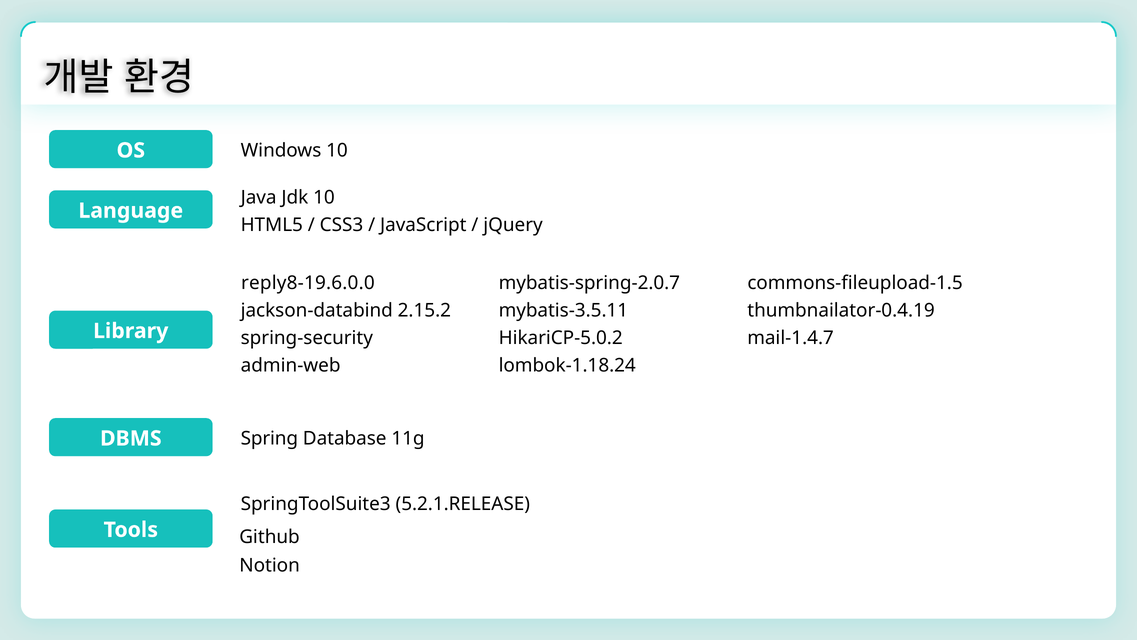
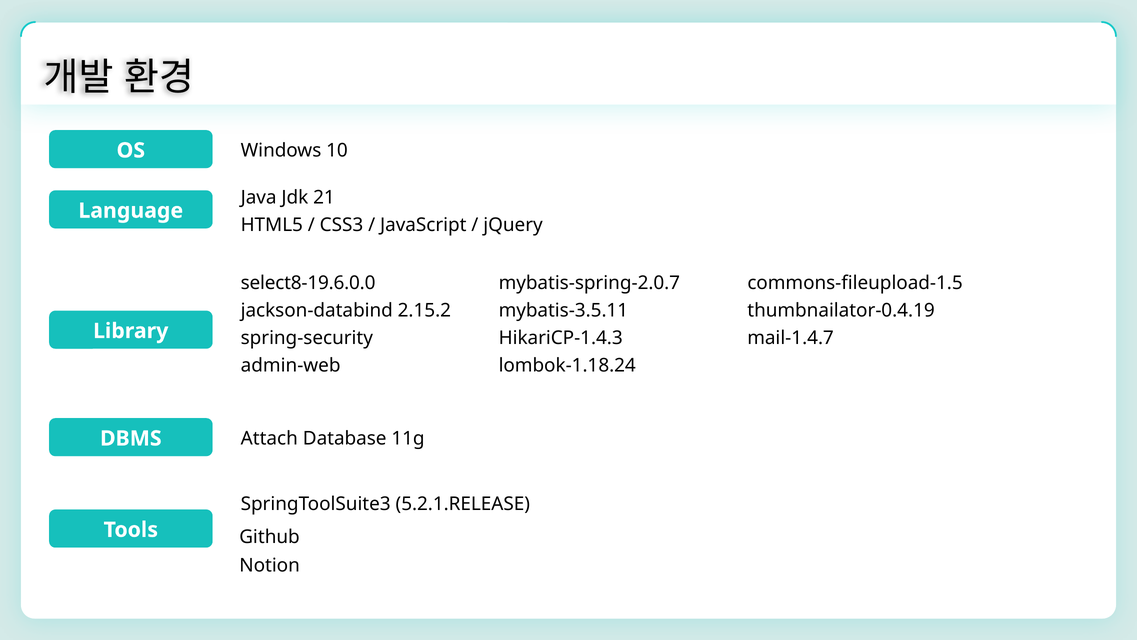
Jdk 10: 10 -> 21
reply8-19.6.0.0: reply8-19.6.0.0 -> select8-19.6.0.0
HikariCP-5.0.2: HikariCP-5.0.2 -> HikariCP-1.4.3
Spring: Spring -> Attach
